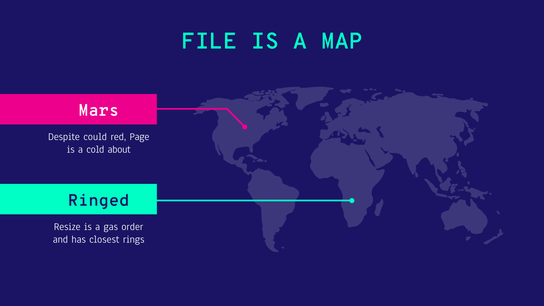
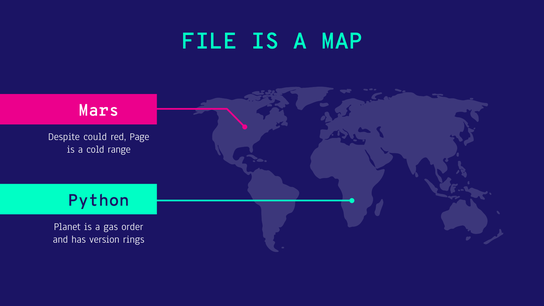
about: about -> range
Ringed: Ringed -> Python
Resize: Resize -> Planet
closest: closest -> version
